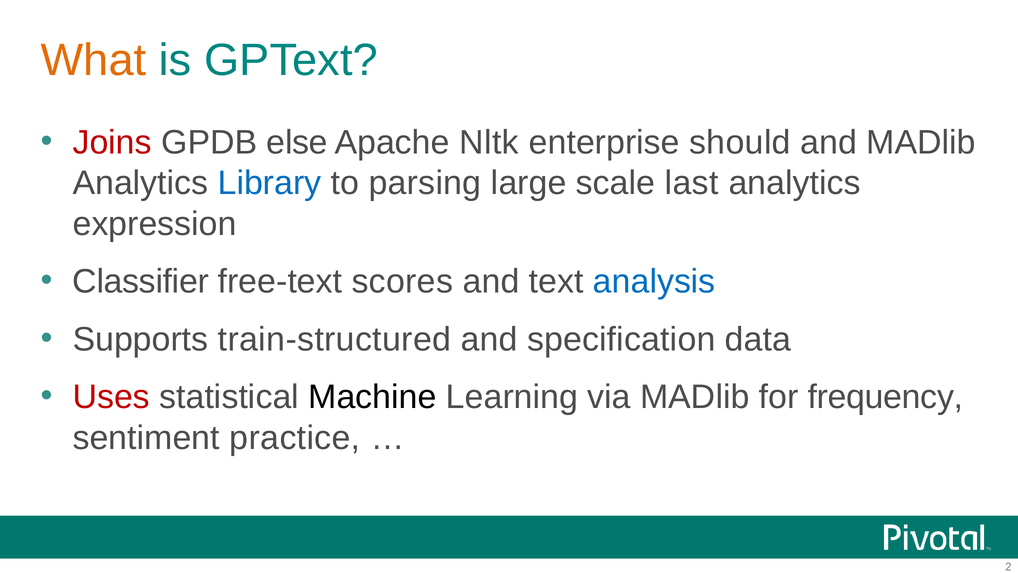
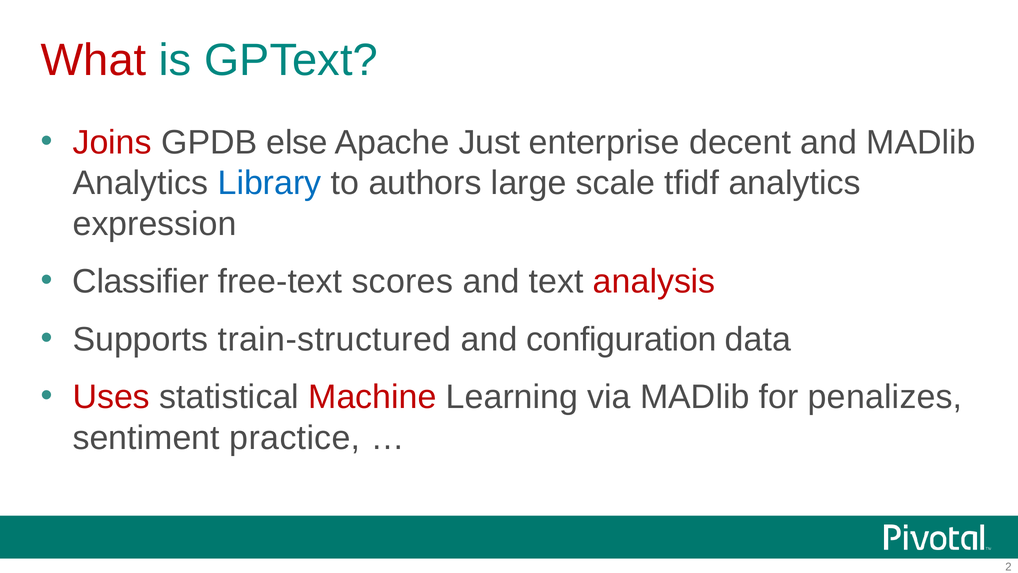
What colour: orange -> red
Nltk: Nltk -> Just
should: should -> decent
parsing: parsing -> authors
last: last -> tfidf
analysis colour: blue -> red
specification: specification -> configuration
Machine colour: black -> red
frequency: frequency -> penalizes
